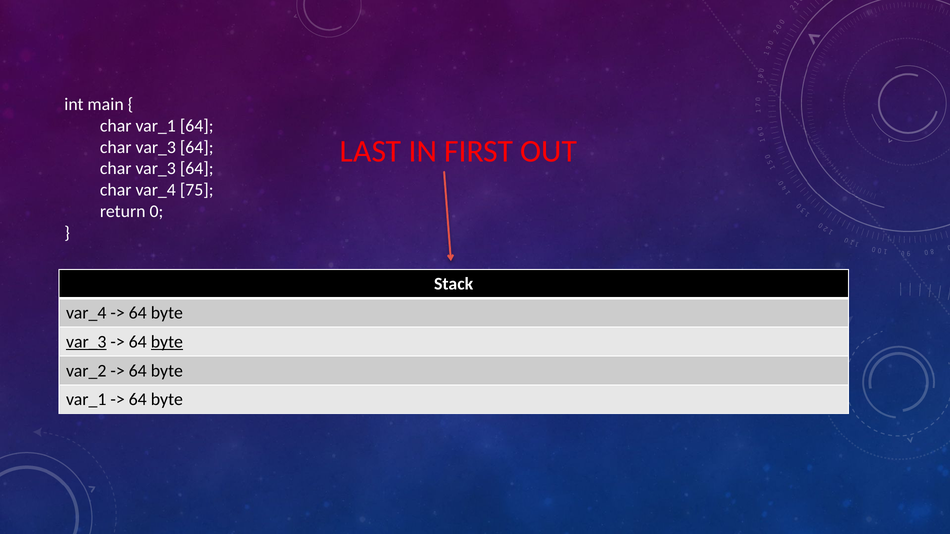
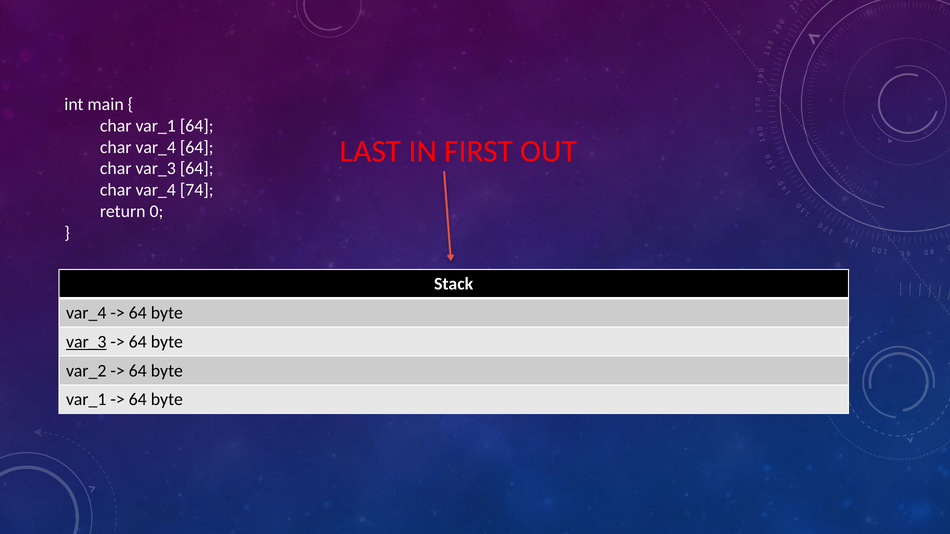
var_3 at (156, 147): var_3 -> var_4
75: 75 -> 74
byte at (167, 342) underline: present -> none
